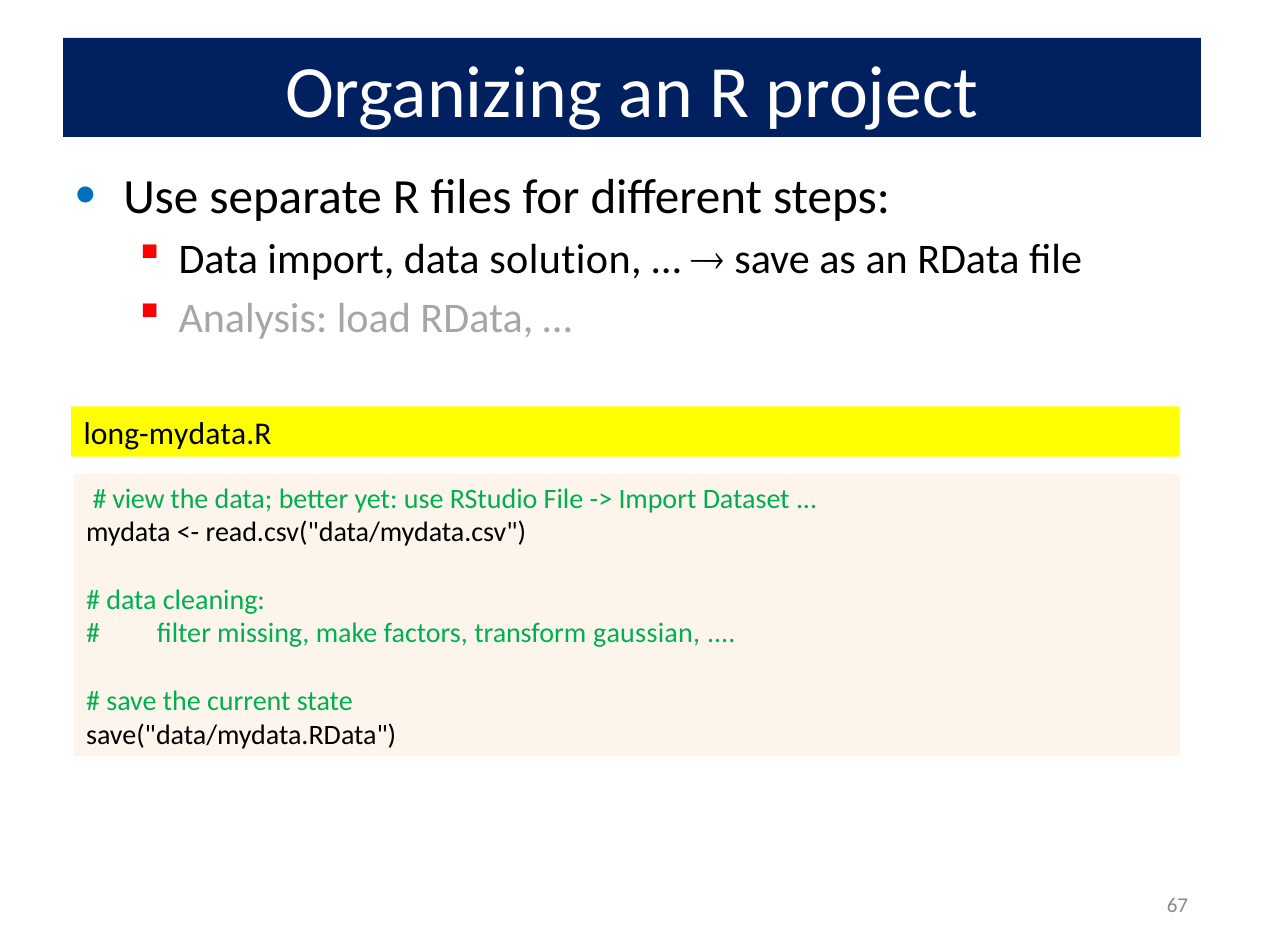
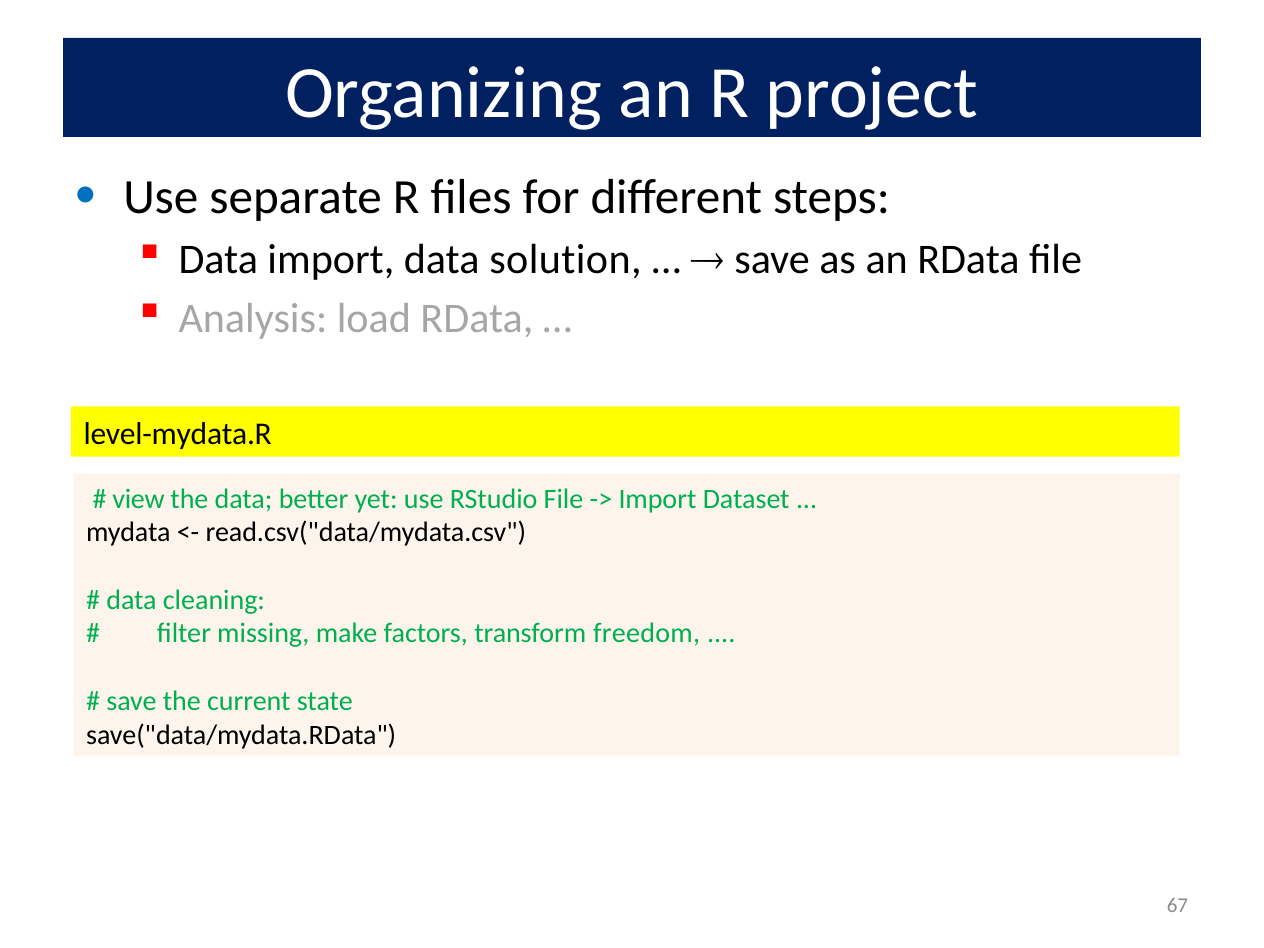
long-mydata.R: long-mydata.R -> level-mydata.R
gaussian: gaussian -> freedom
